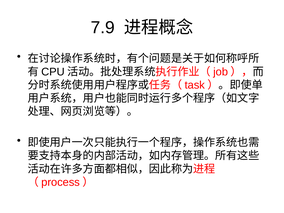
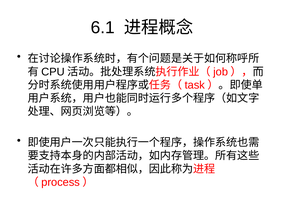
7.9: 7.9 -> 6.1
